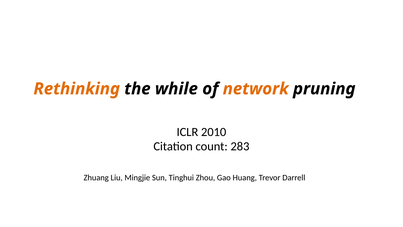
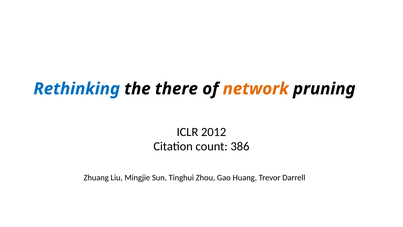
Rethinking colour: orange -> blue
while: while -> there
2010: 2010 -> 2012
283: 283 -> 386
